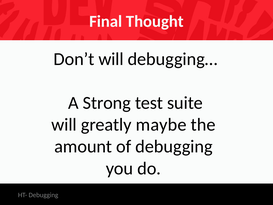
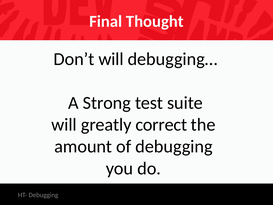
maybe: maybe -> correct
